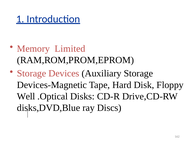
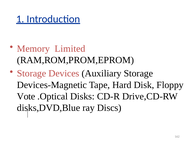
Well: Well -> Vote
